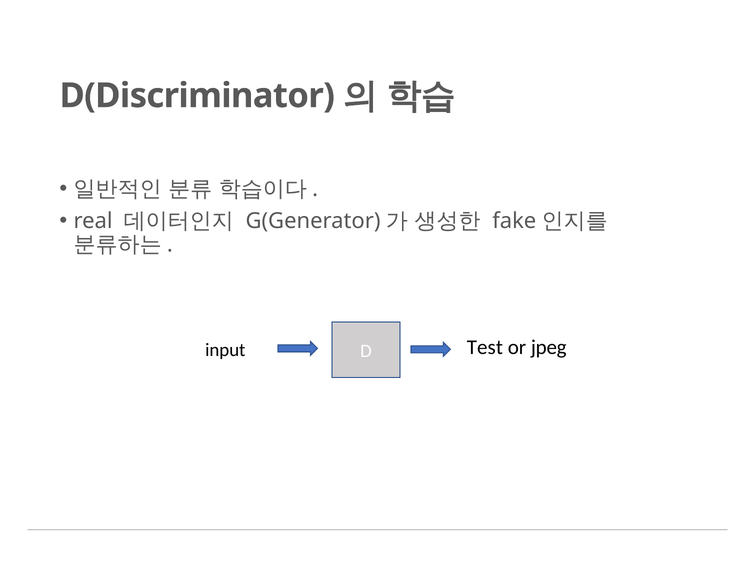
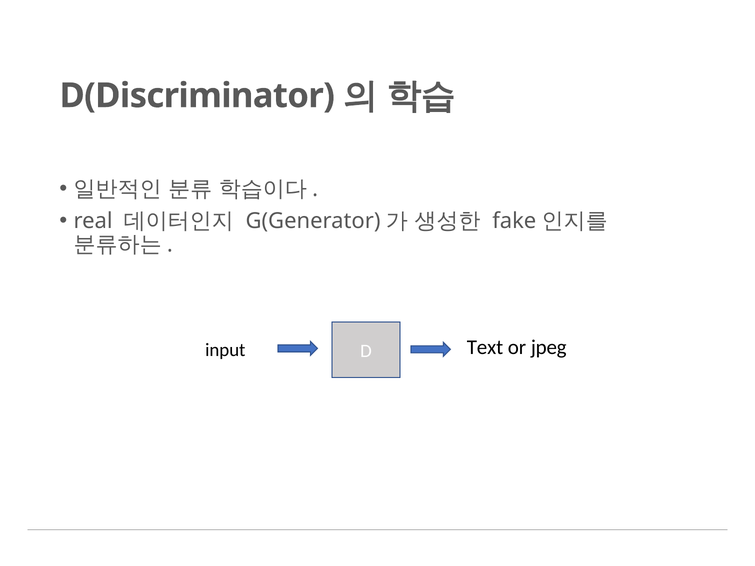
Test: Test -> Text
